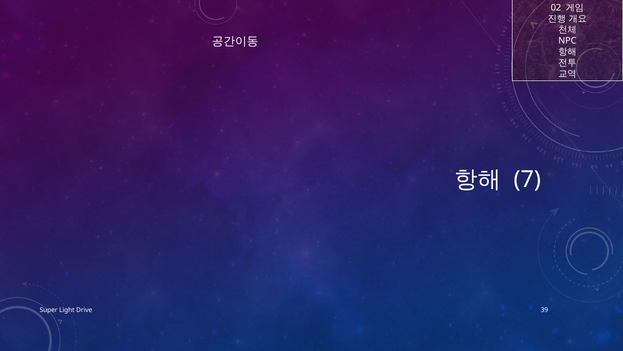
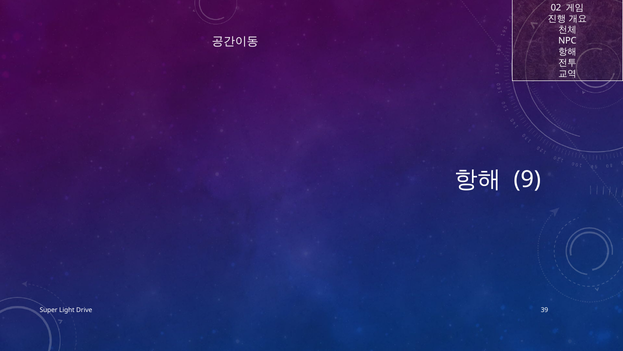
7: 7 -> 9
